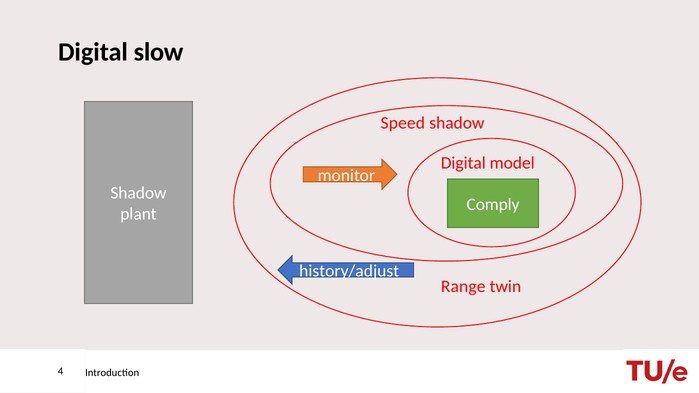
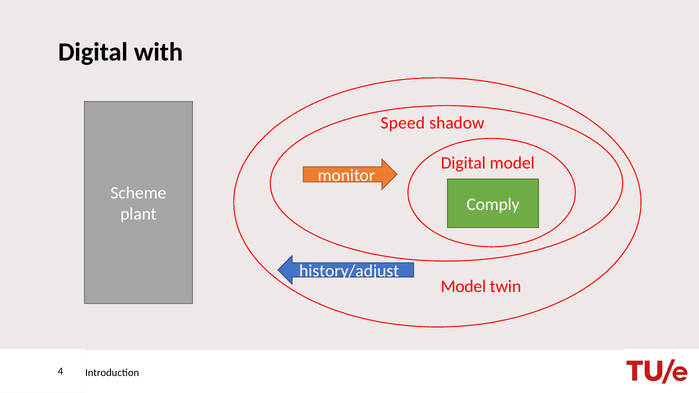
slow: slow -> with
Shadow at (138, 193): Shadow -> Scheme
Range at (463, 286): Range -> Model
